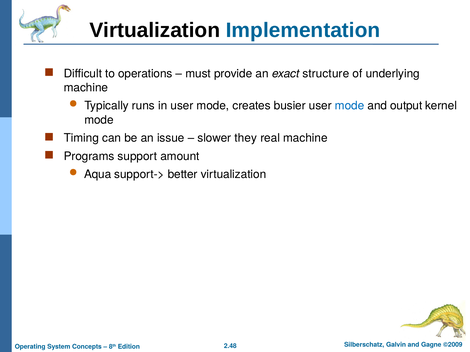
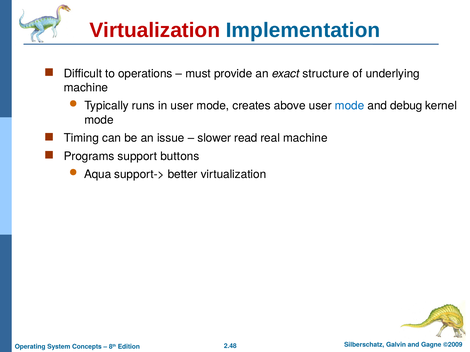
Virtualization at (155, 30) colour: black -> red
busier: busier -> above
output: output -> debug
they: they -> read
amount: amount -> buttons
